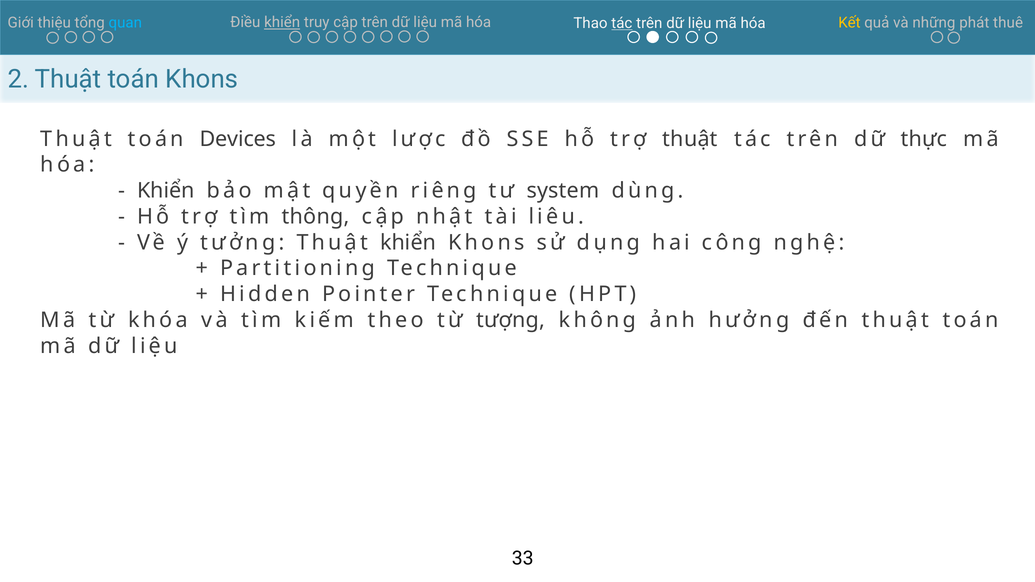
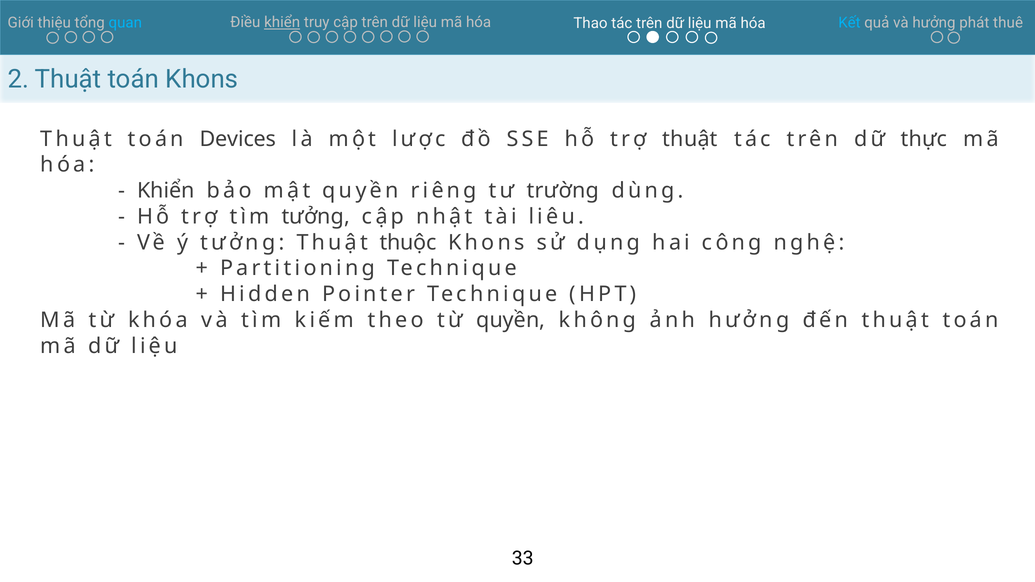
tác at (622, 23) underline: present -> none
Kết colour: yellow -> light blue
và những: những -> hưởng
system: system -> trường
tìm thông: thông -> tưởng
Thuật khiển: khiển -> thuộc
từ tượng: tượng -> quyền
